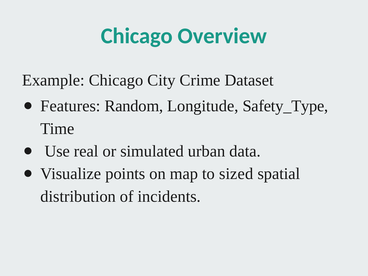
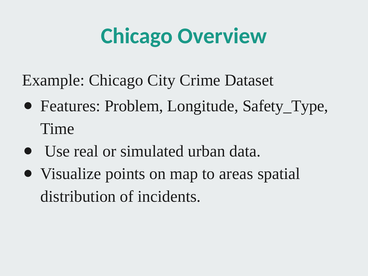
Random: Random -> Problem
sized: sized -> areas
